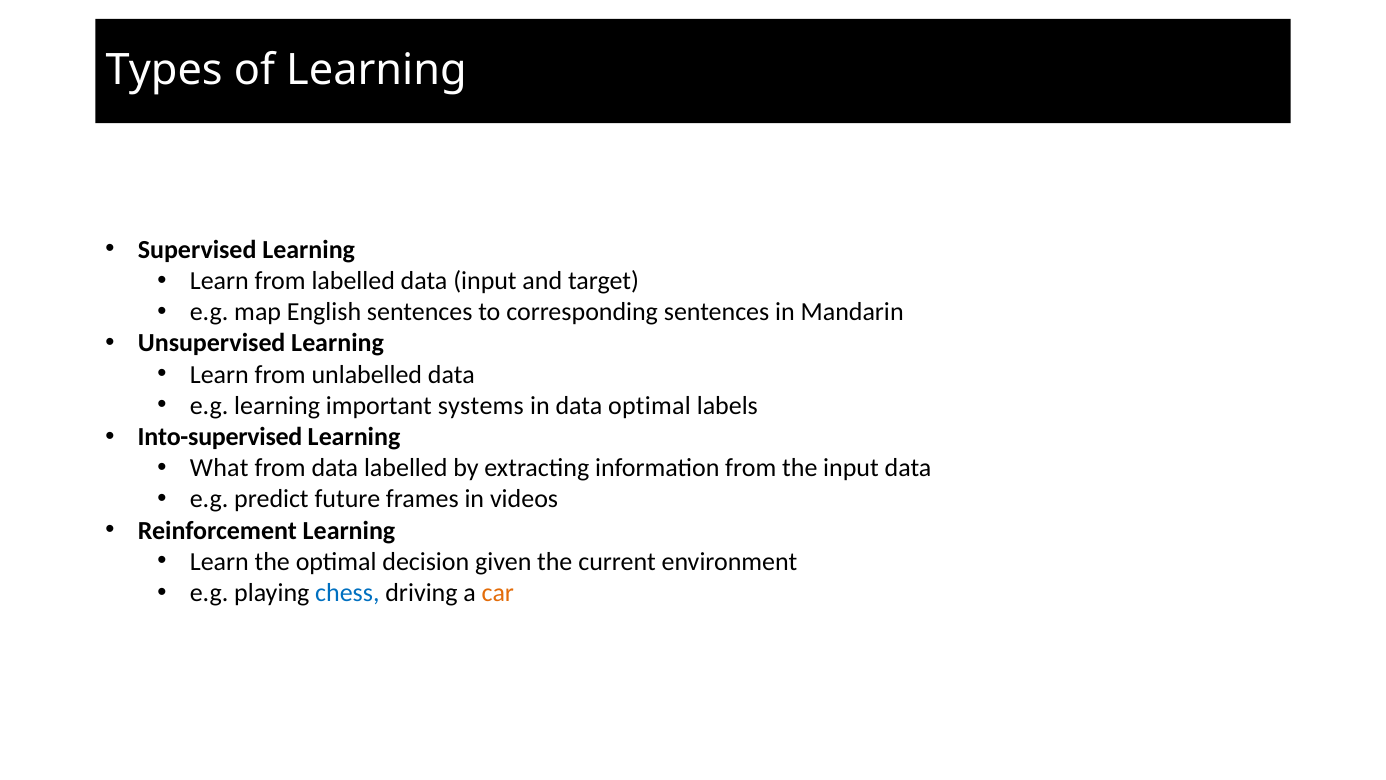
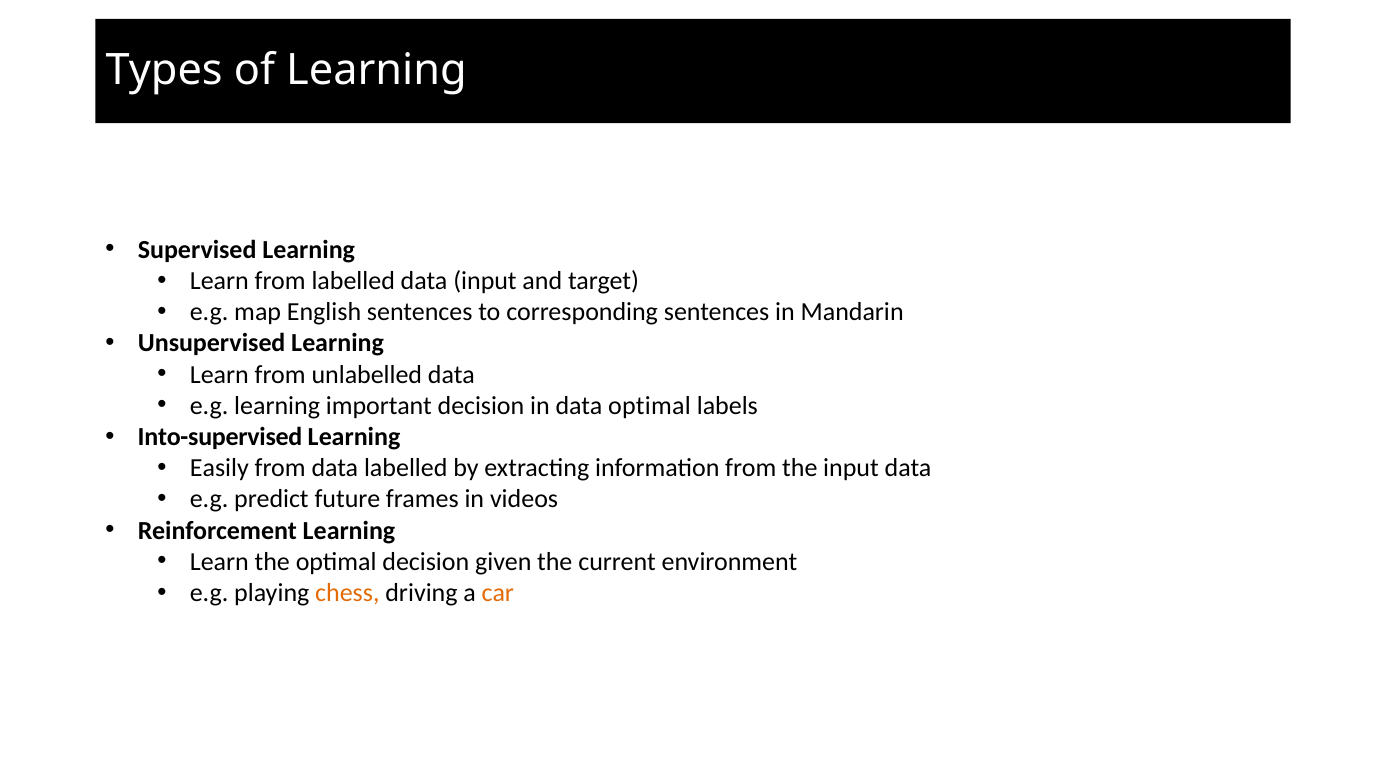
important systems: systems -> decision
What: What -> Easily
chess colour: blue -> orange
